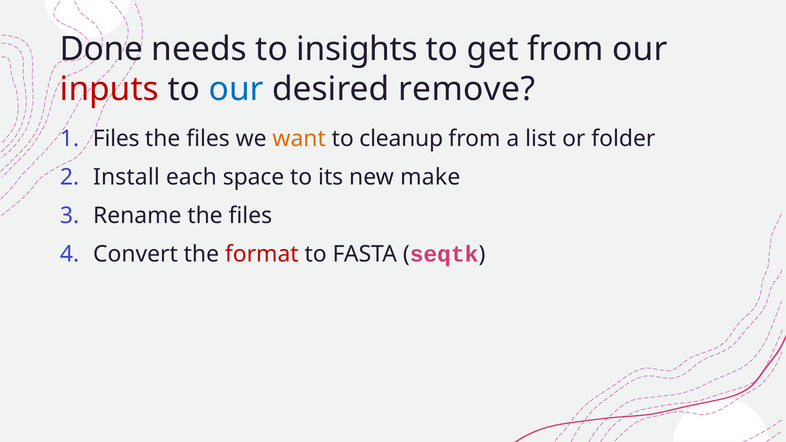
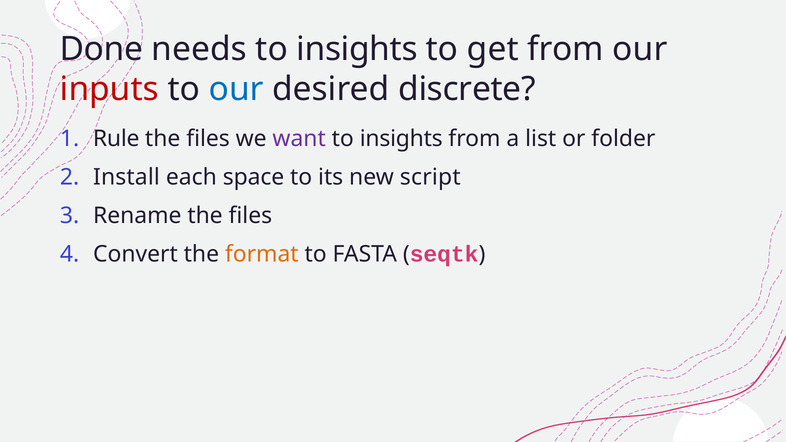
remove: remove -> discrete
Files at (116, 139): Files -> Rule
want colour: orange -> purple
cleanup at (401, 139): cleanup -> insights
make: make -> script
format colour: red -> orange
